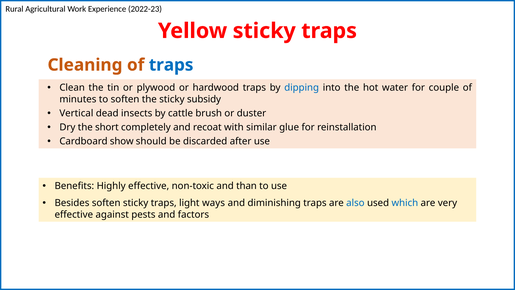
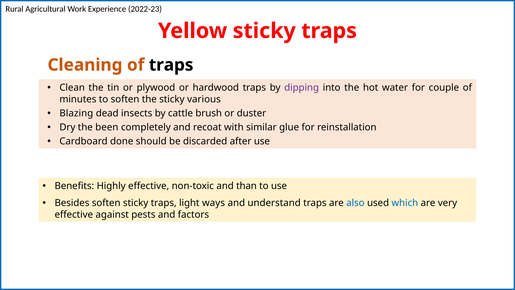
traps at (171, 65) colour: blue -> black
dipping colour: blue -> purple
subsidy: subsidy -> various
Vertical: Vertical -> Blazing
short: short -> been
show: show -> done
diminishing: diminishing -> understand
